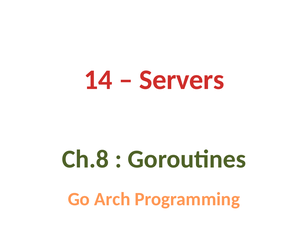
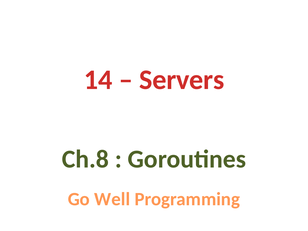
Arch: Arch -> Well
